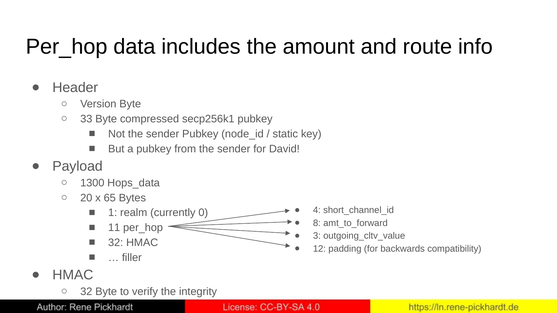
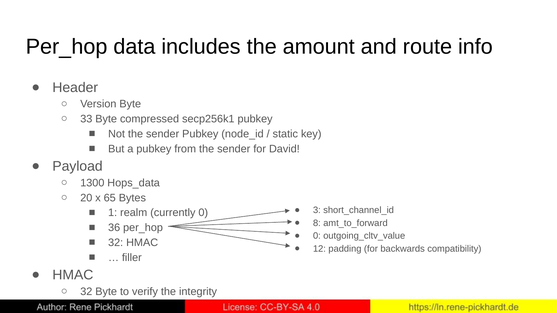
4: 4 -> 3
11: 11 -> 36
3 at (317, 236): 3 -> 0
